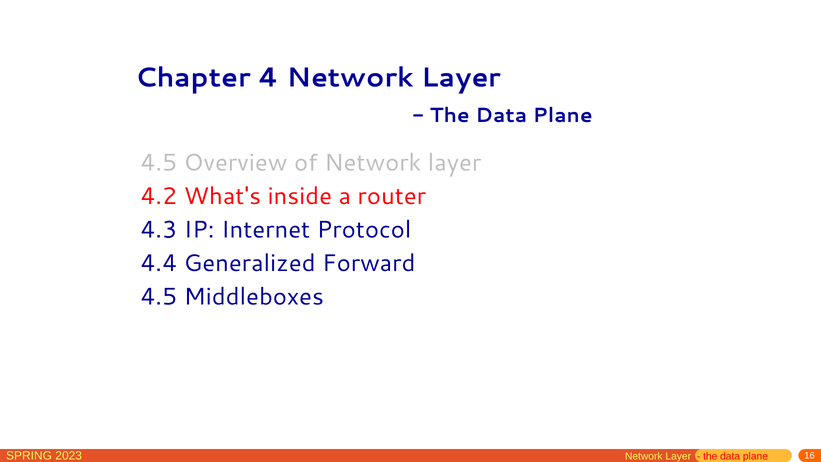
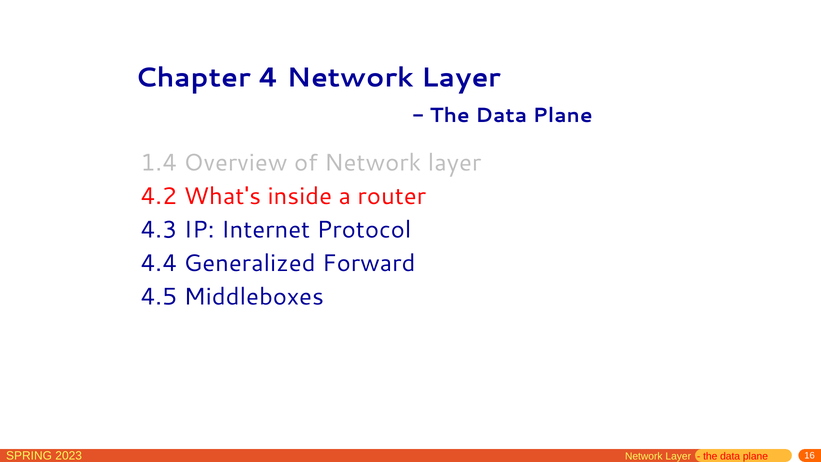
4.5 at (159, 163): 4.5 -> 1.4
